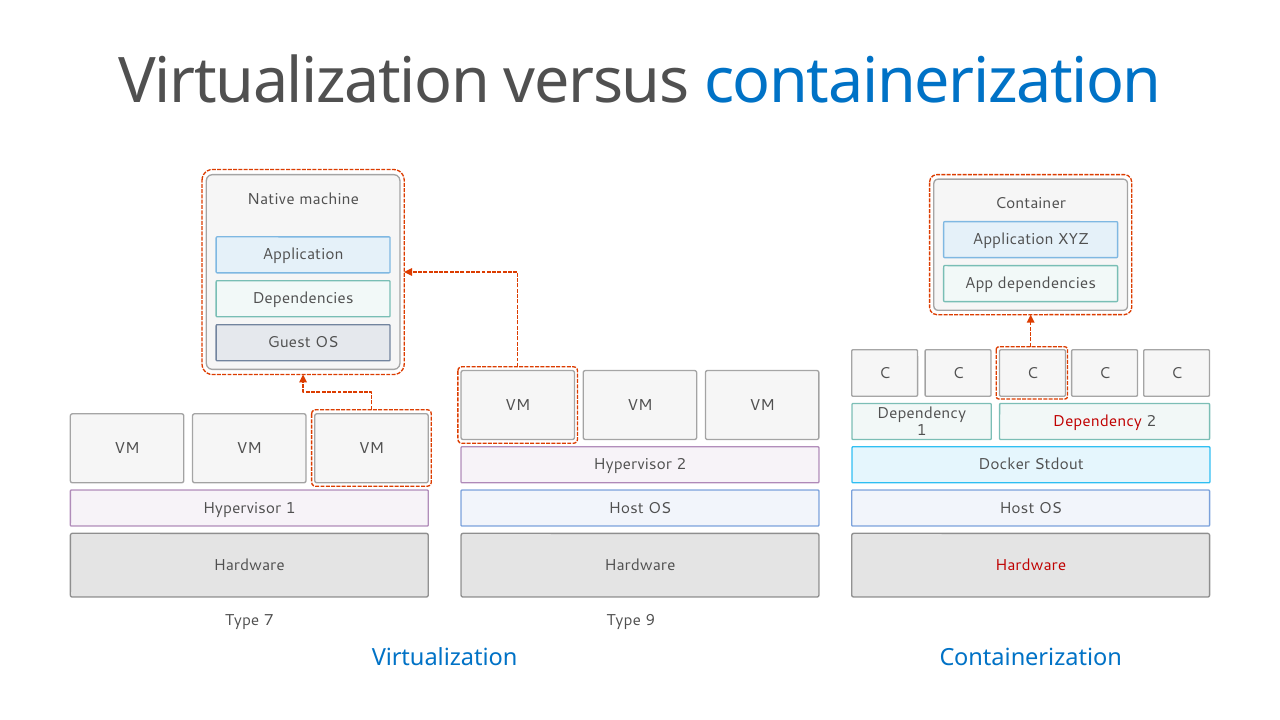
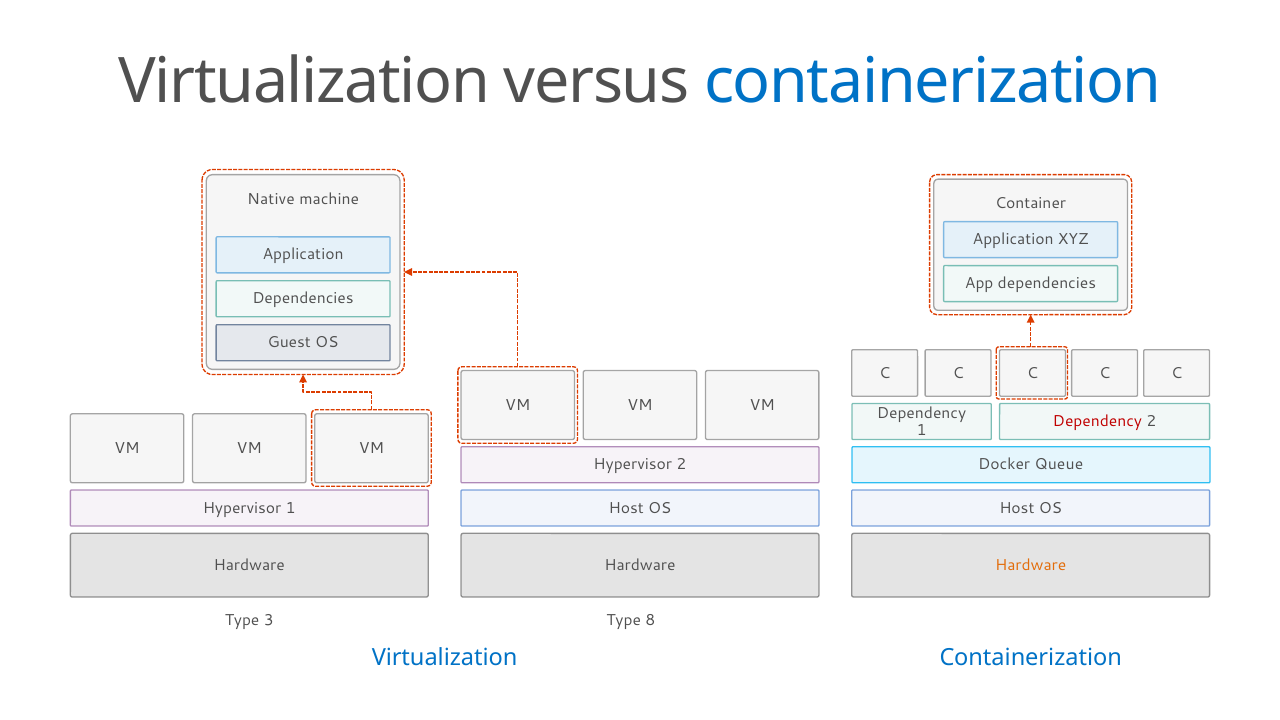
Stdout: Stdout -> Queue
Hardware at (1031, 565) colour: red -> orange
7: 7 -> 3
9: 9 -> 8
